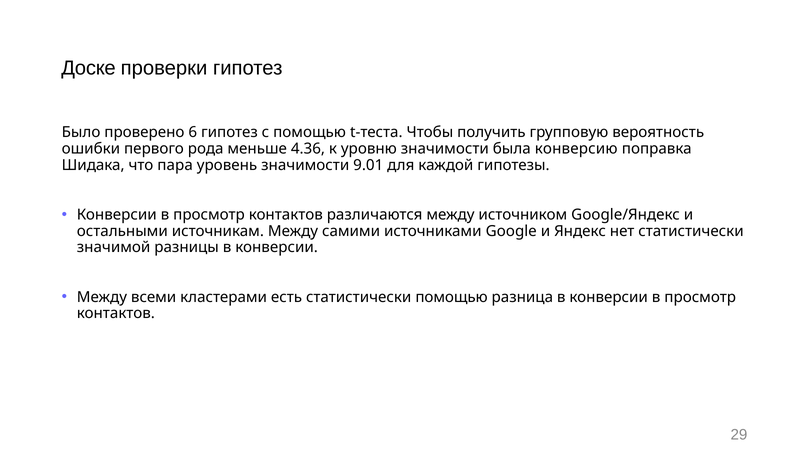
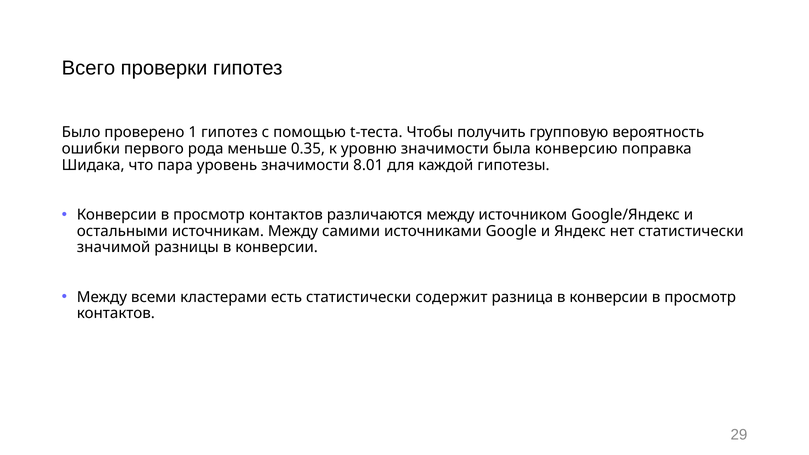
Доске: Доске -> Всего
6: 6 -> 1
4.36: 4.36 -> 0.35
9.01: 9.01 -> 8.01
статистически помощью: помощью -> содержит
